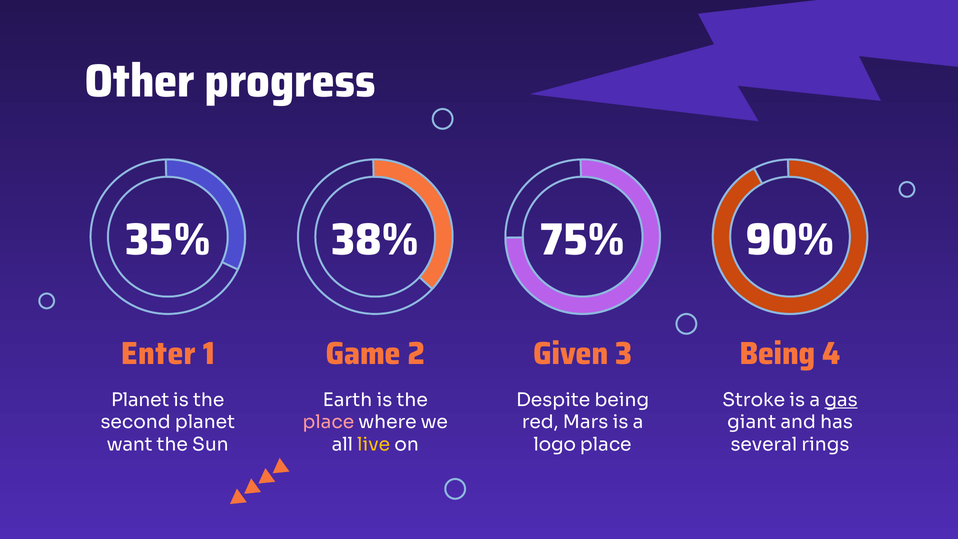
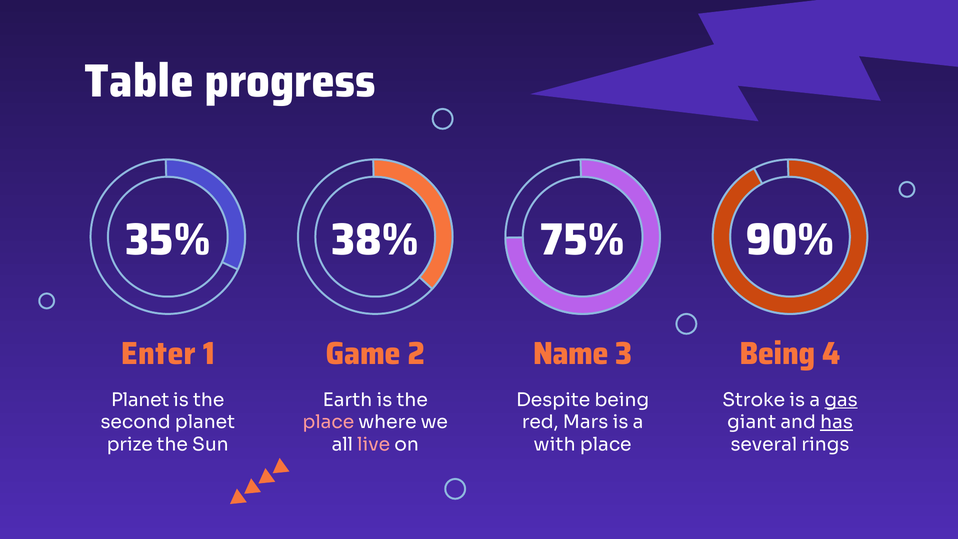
Other: Other -> Table
Given: Given -> Name
has underline: none -> present
want: want -> prize
live colour: yellow -> pink
logo: logo -> with
